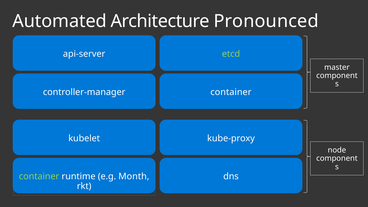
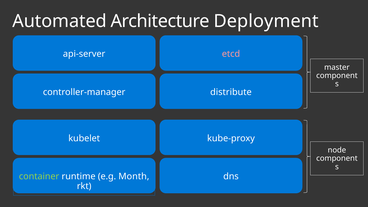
Pronounced: Pronounced -> Deployment
etcd colour: light green -> pink
controller-manager container: container -> distribute
